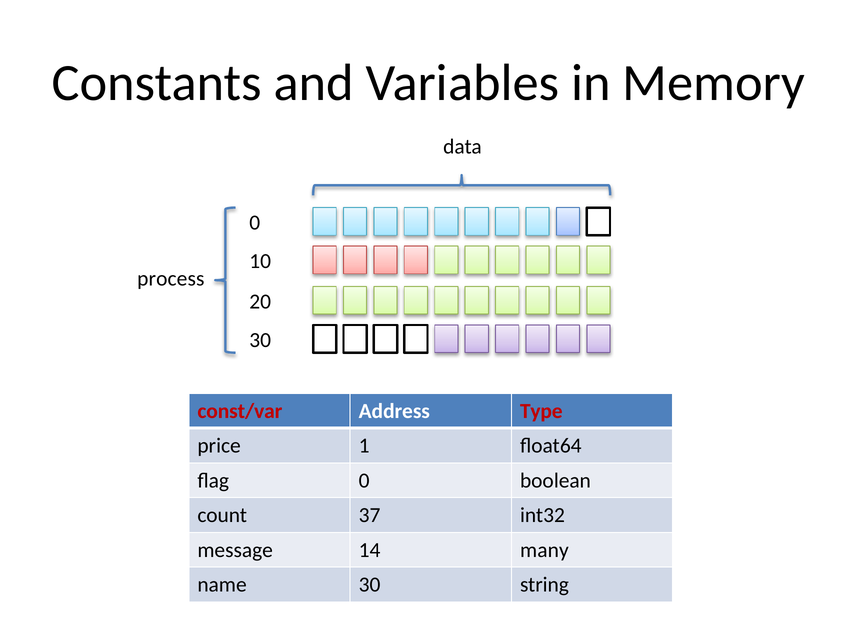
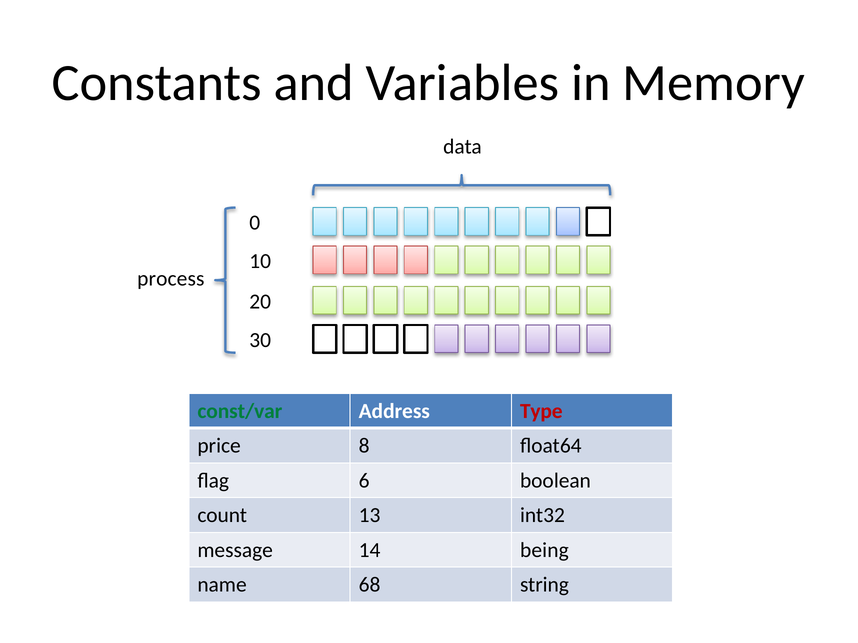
const/var colour: red -> green
1: 1 -> 8
flag 0: 0 -> 6
37: 37 -> 13
many: many -> being
name 30: 30 -> 68
